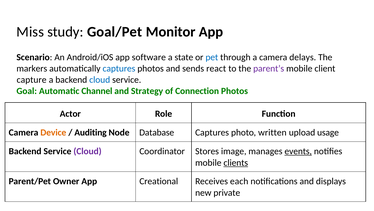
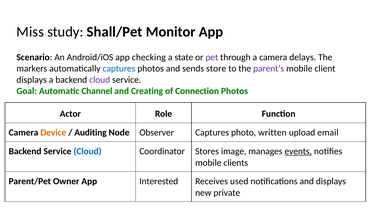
Goal/Pet: Goal/Pet -> Shall/Pet
software: software -> checking
pet colour: blue -> purple
react: react -> store
capture at (32, 80): capture -> displays
cloud at (100, 80) colour: blue -> purple
Strategy: Strategy -> Creating
Database: Database -> Observer
usage: usage -> email
Cloud at (88, 151) colour: purple -> blue
clients underline: present -> none
Creational: Creational -> Interested
each: each -> used
